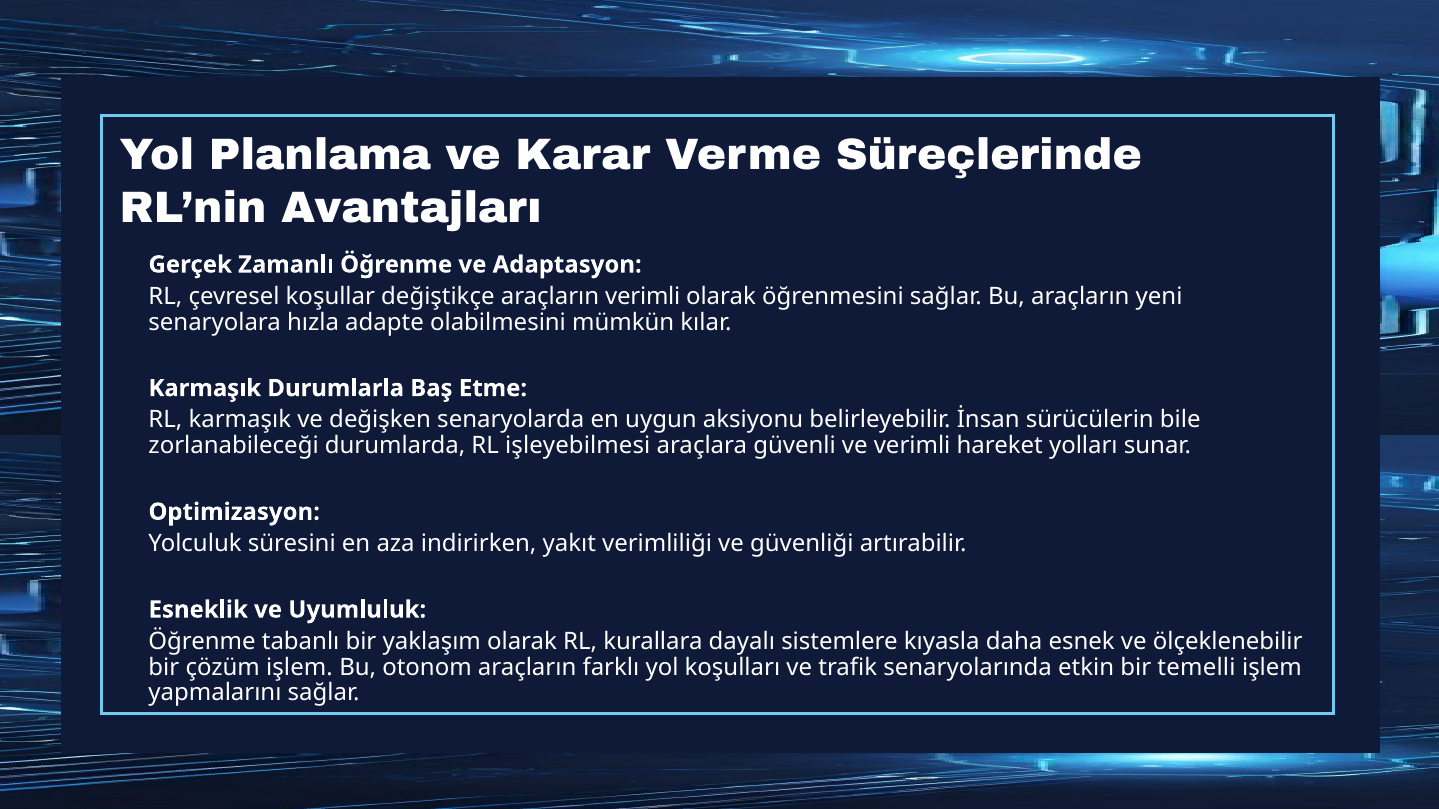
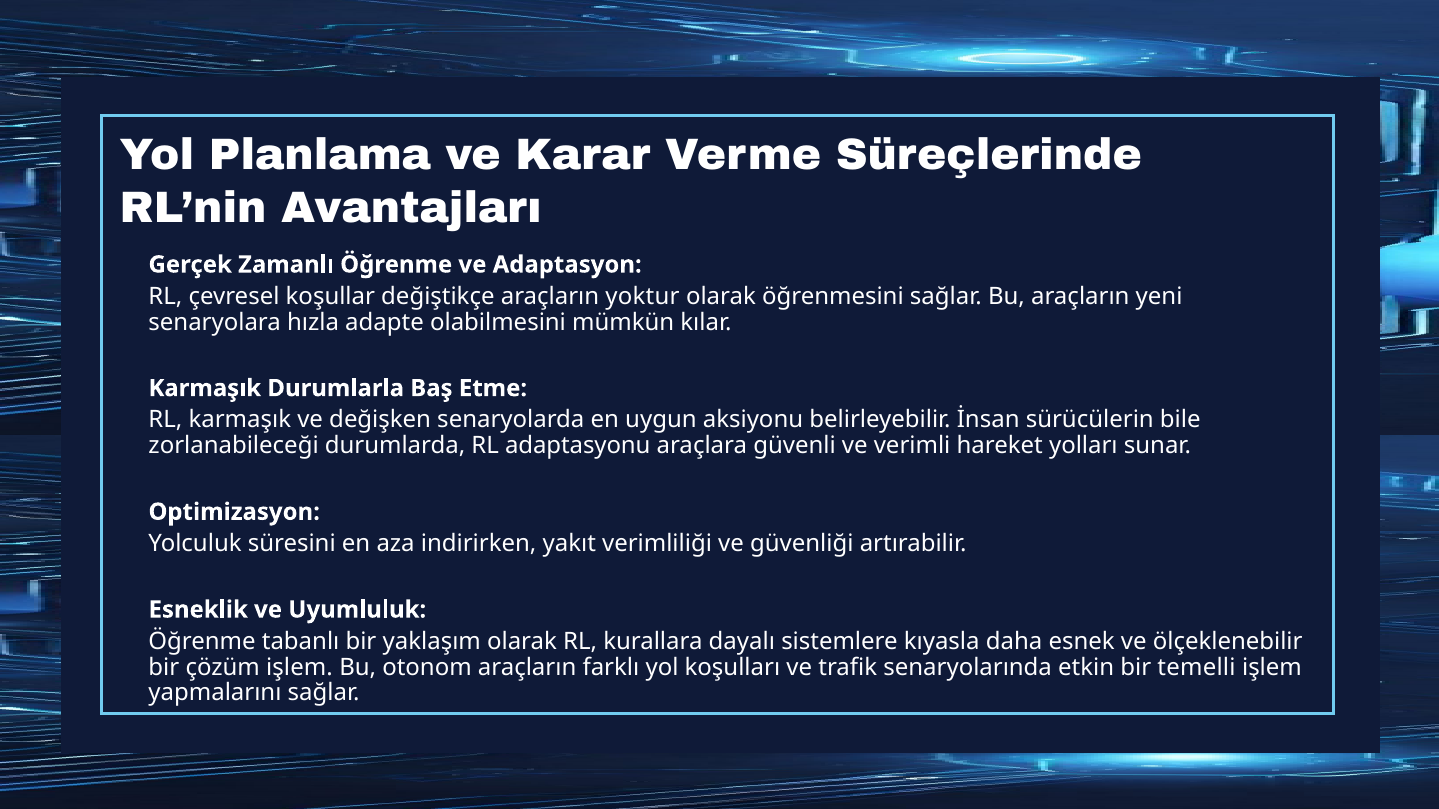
araçların verimli: verimli -> yoktur
işleyebilmesi: işleyebilmesi -> adaptasyonu
